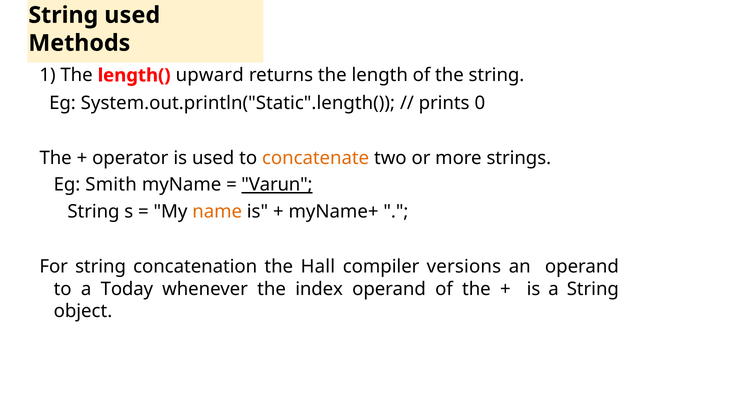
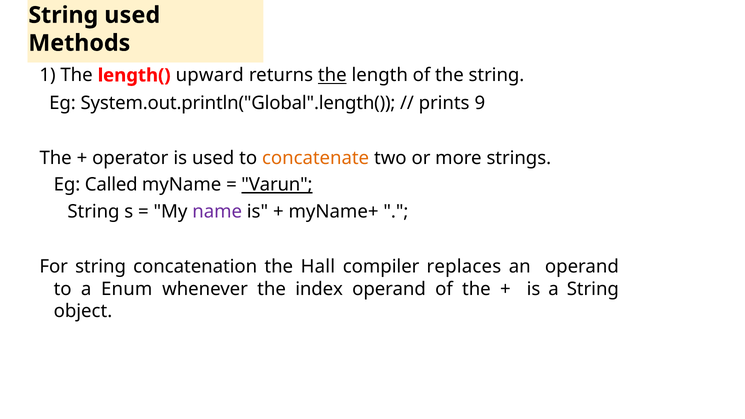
the at (332, 75) underline: none -> present
System.out.println("Static".length(: System.out.println("Static".length( -> System.out.println("Global".length(
0: 0 -> 9
Smith: Smith -> Called
name colour: orange -> purple
versions: versions -> replaces
Today: Today -> Enum
